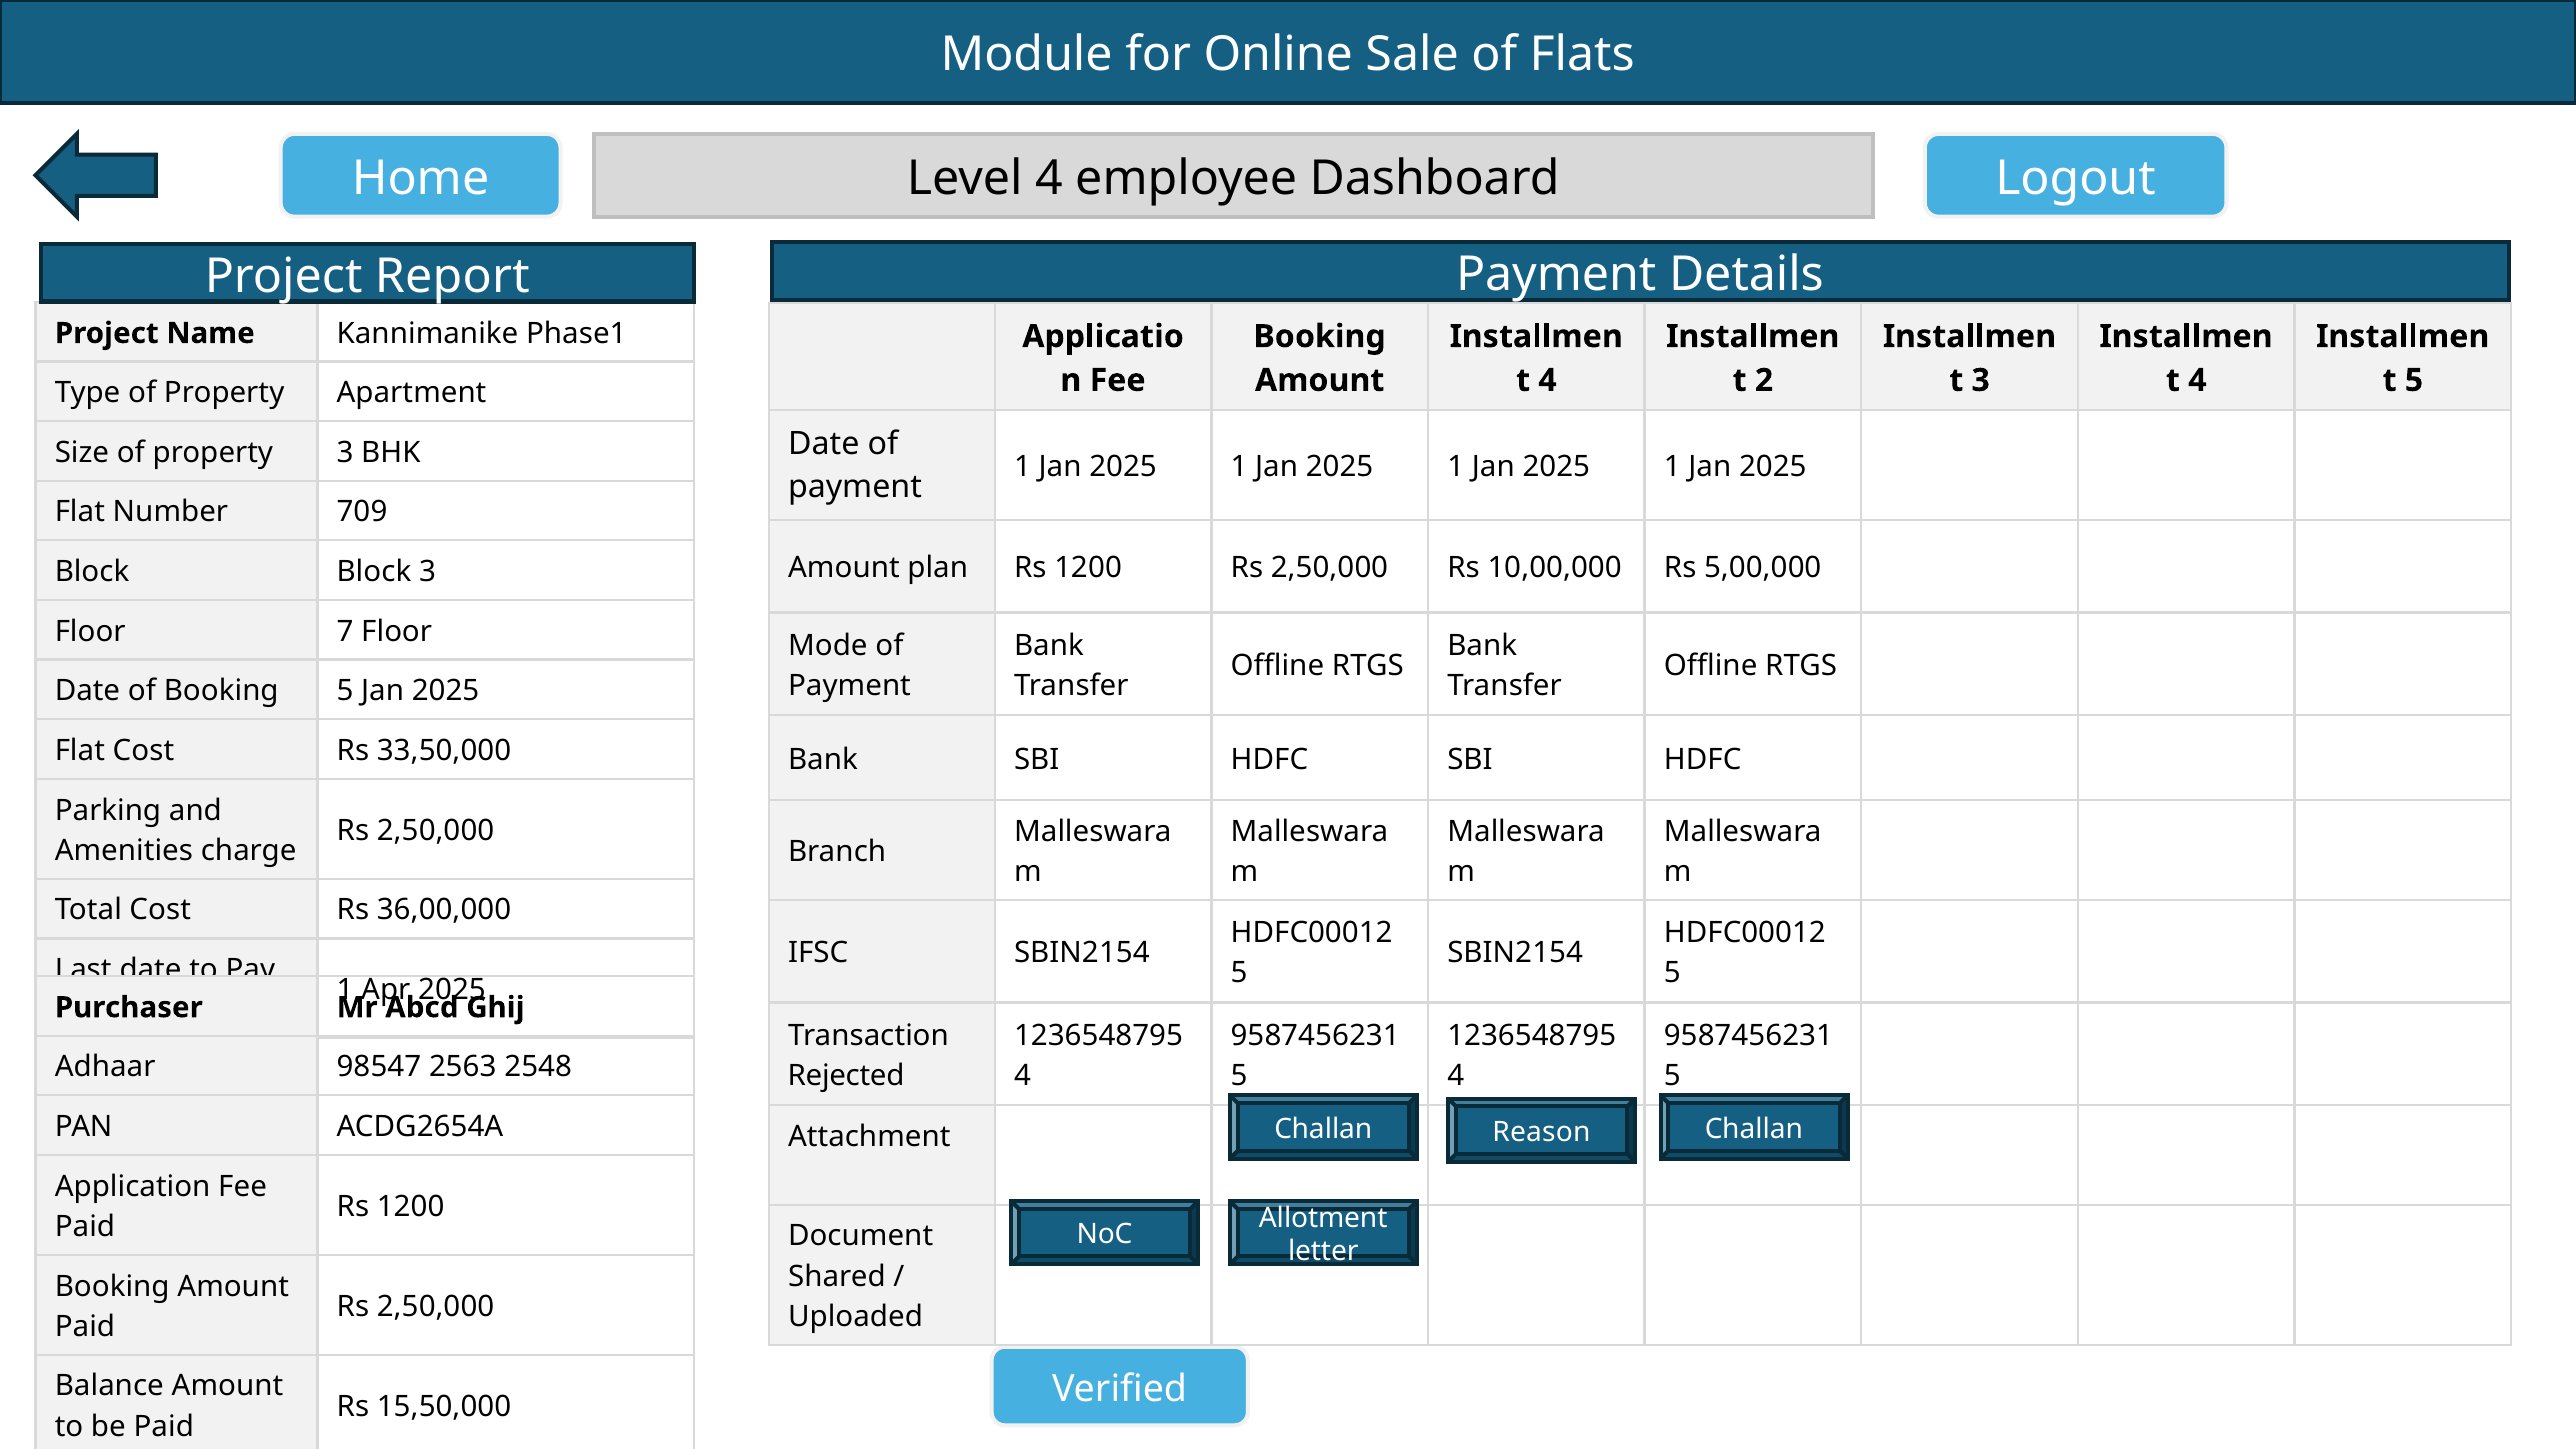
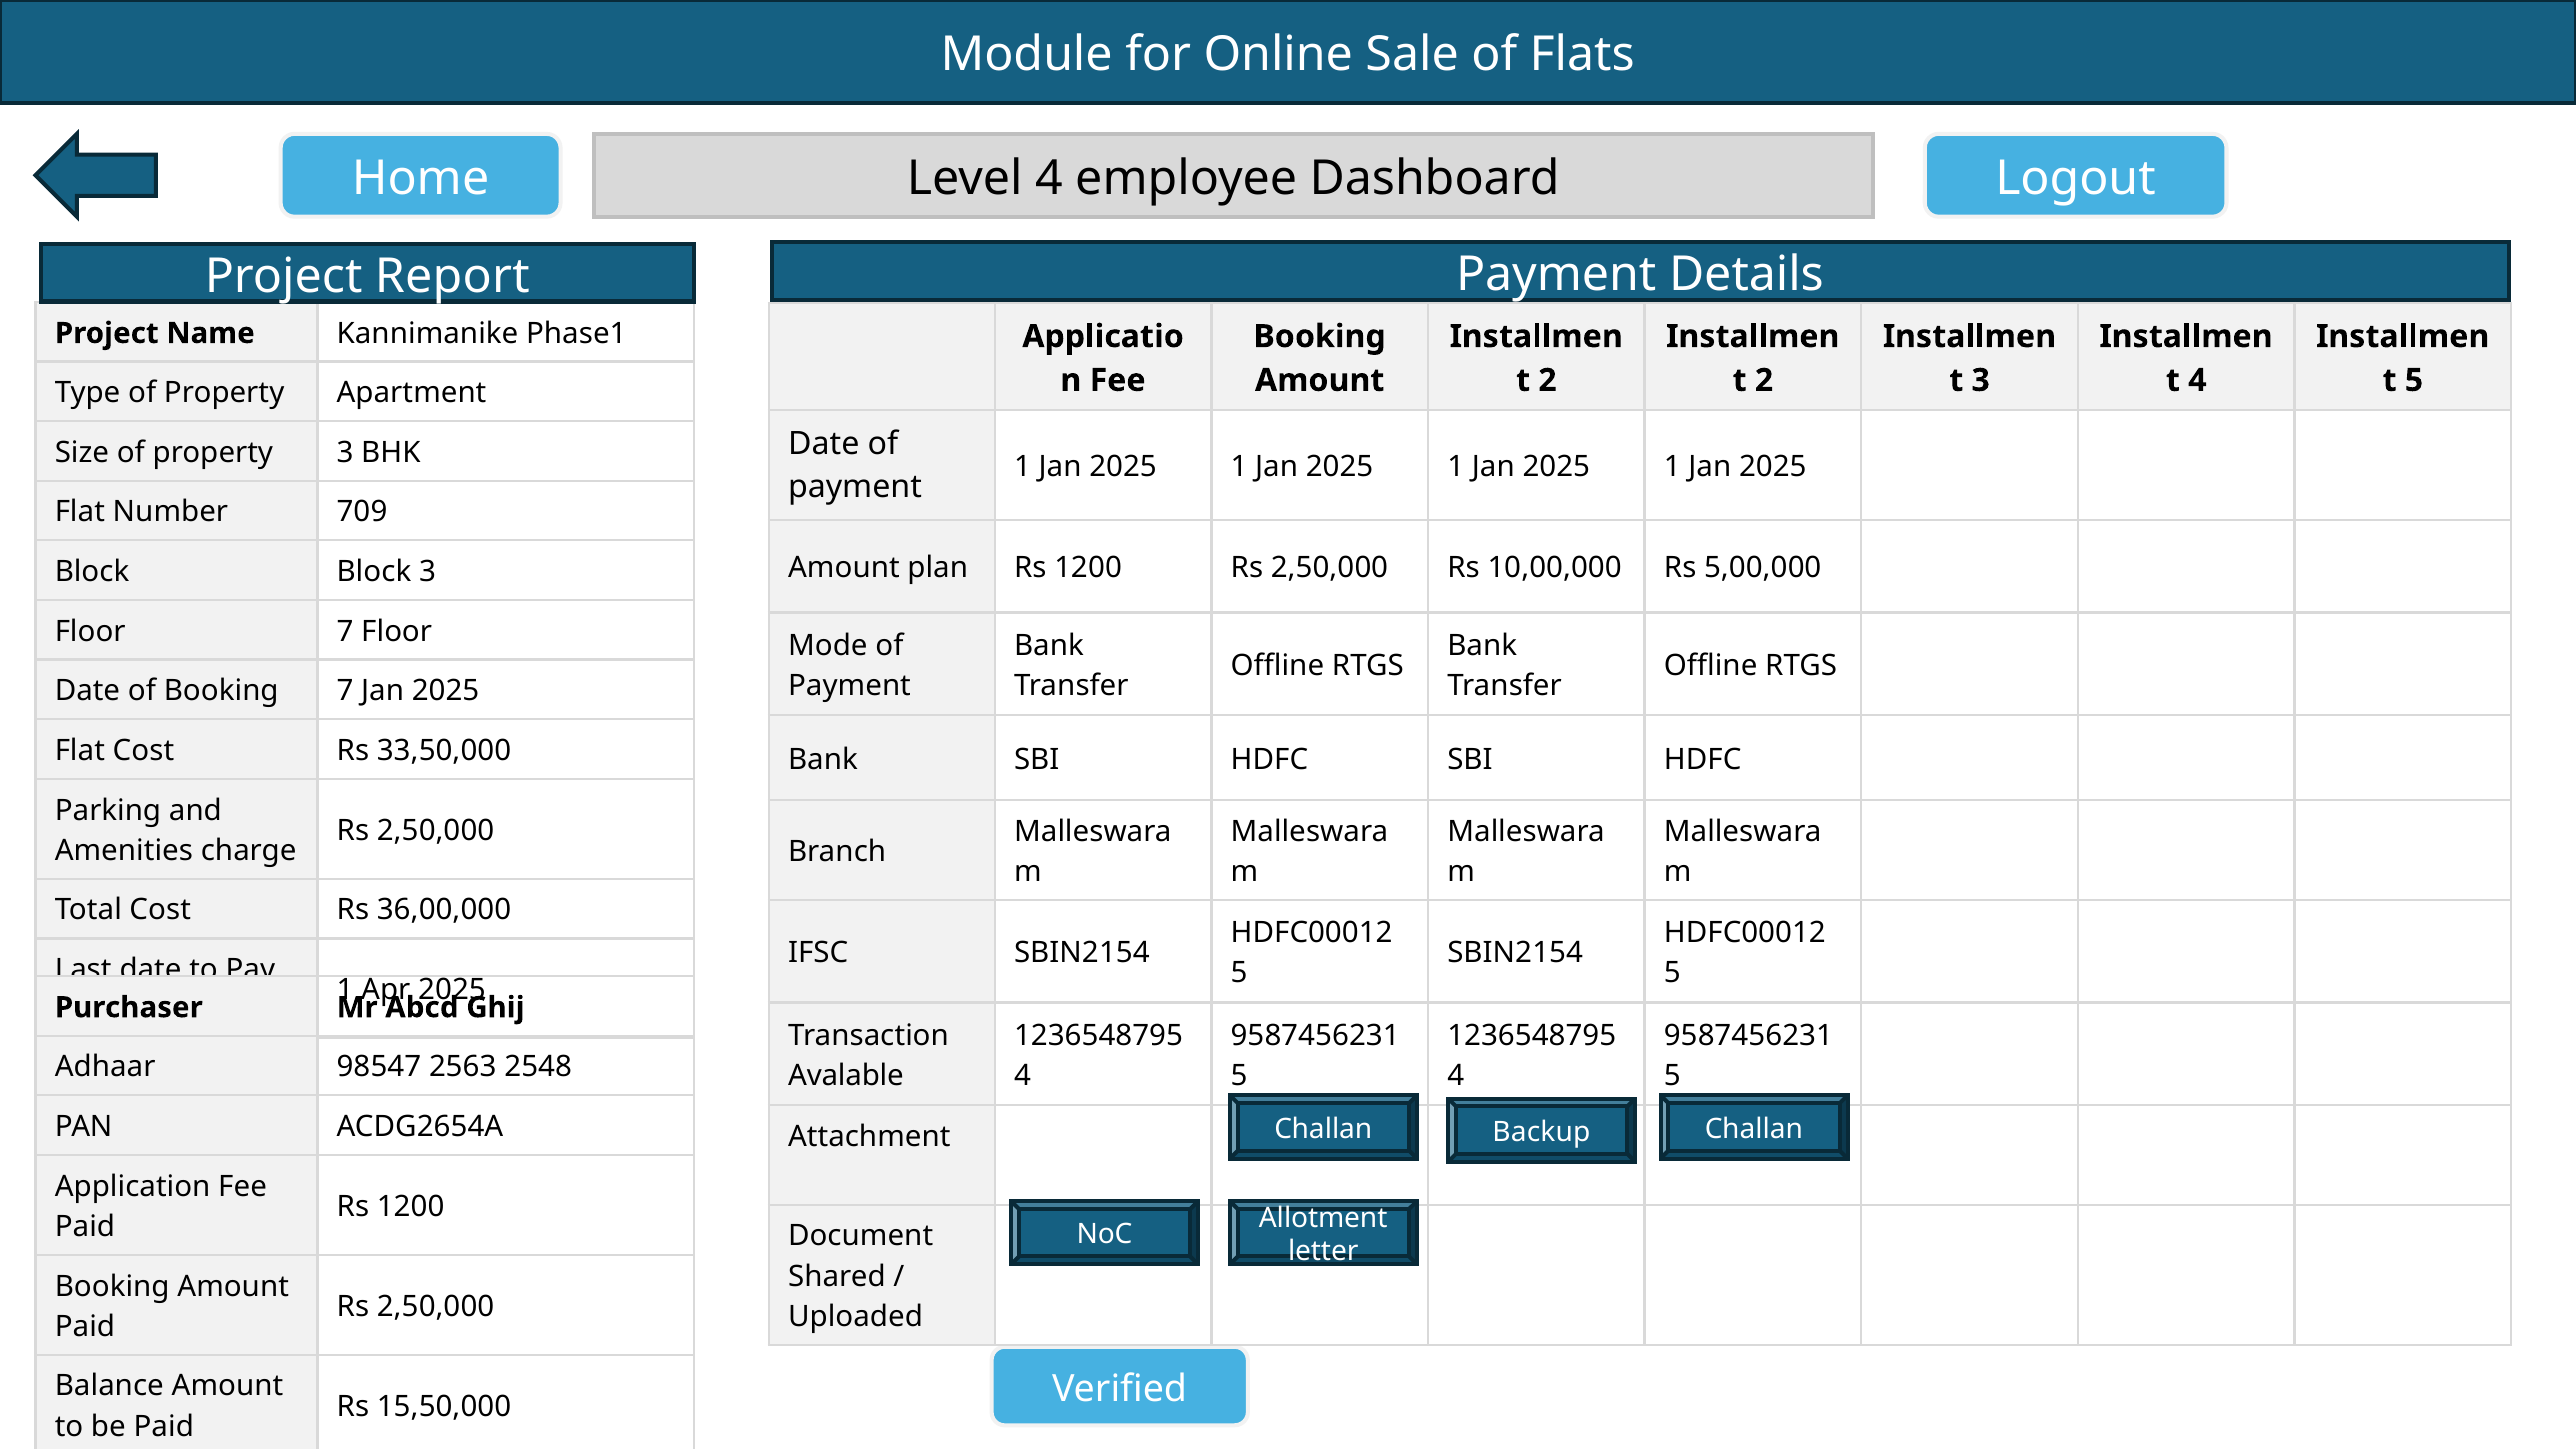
4 at (1547, 380): 4 -> 2
Booking 5: 5 -> 7
Rejected: Rejected -> Avalable
Reason: Reason -> Backup
